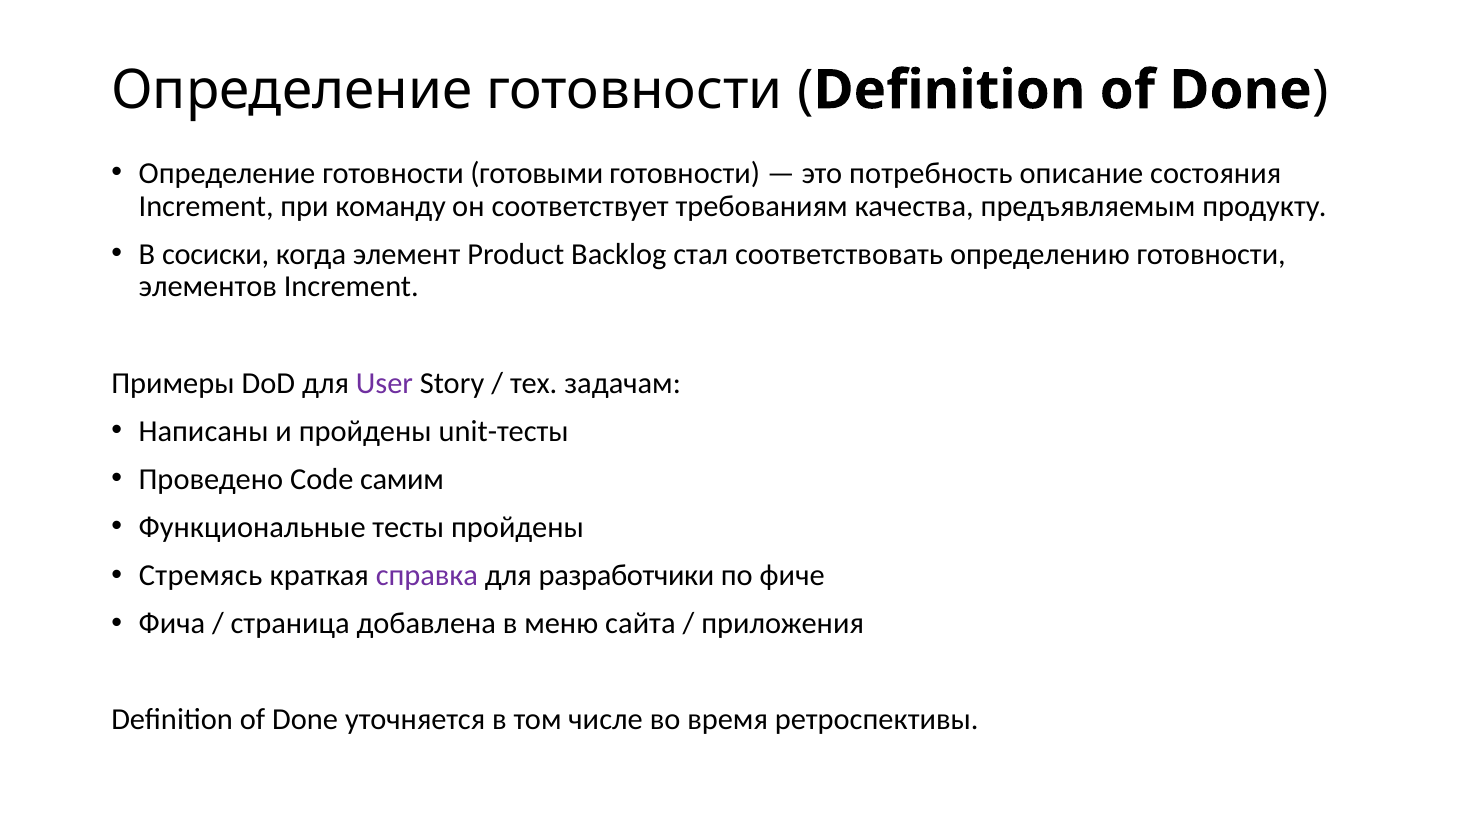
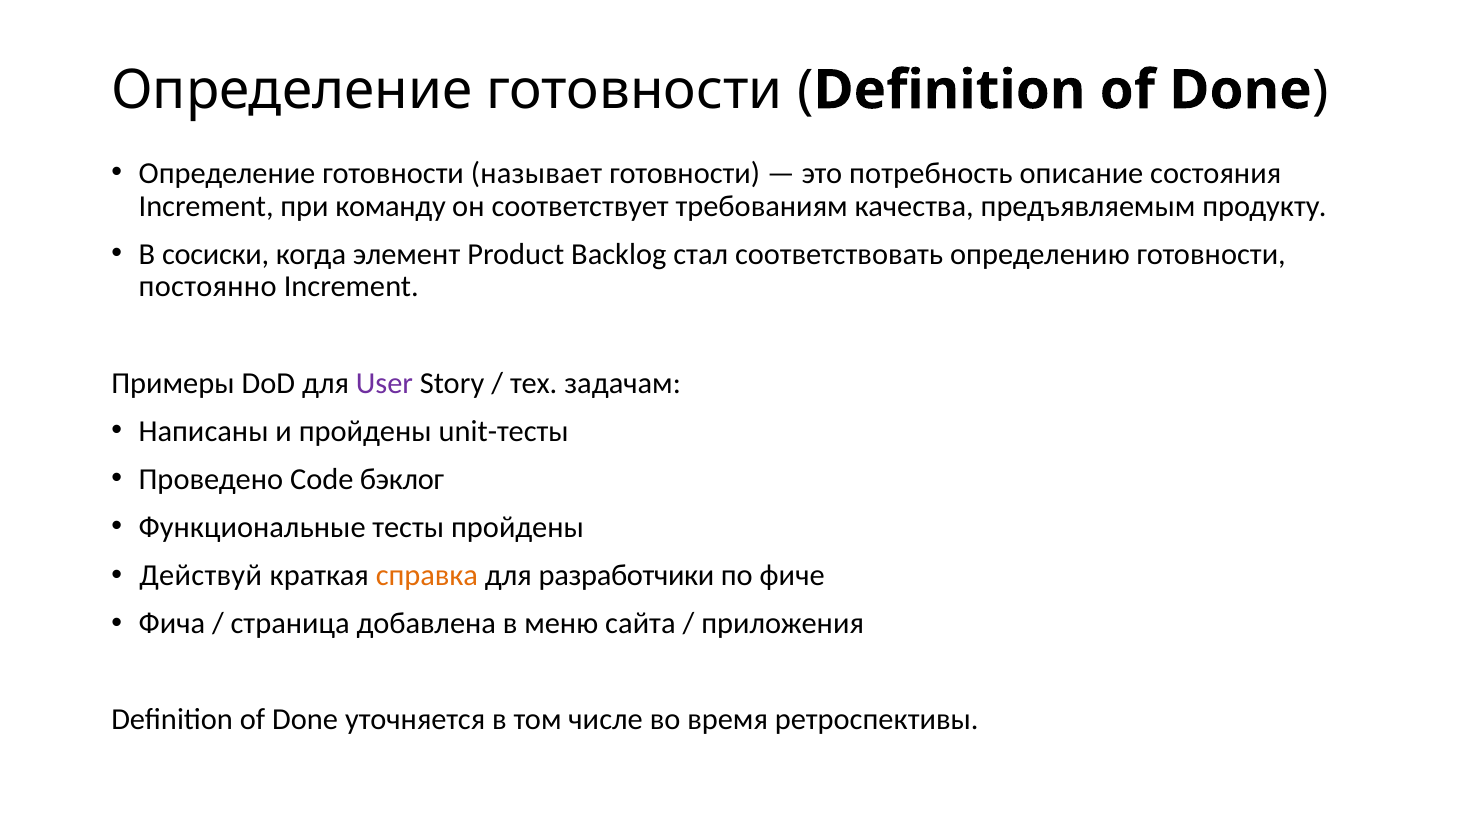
готовыми: готовыми -> называет
элементов: элементов -> постоянно
самим: самим -> бэклог
Стремясь: Стремясь -> Действуй
справка colour: purple -> orange
